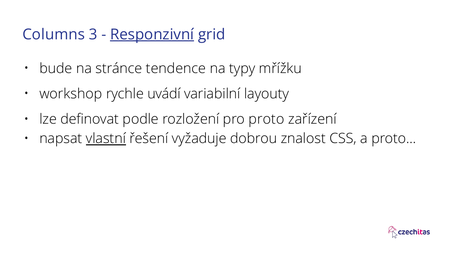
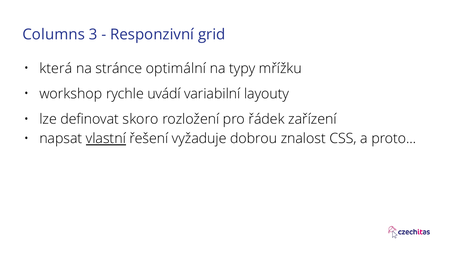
Responzivní underline: present -> none
bude: bude -> která
tendence: tendence -> optimální
podle: podle -> skoro
pro proto: proto -> řádek
